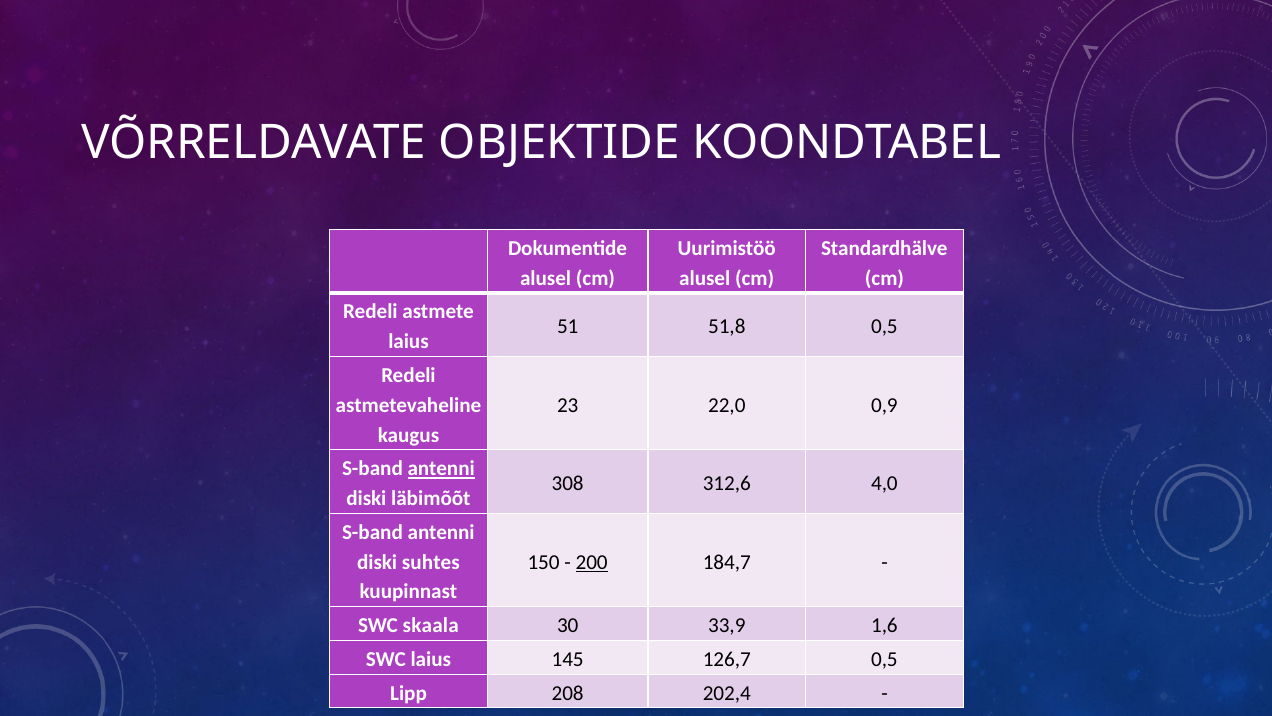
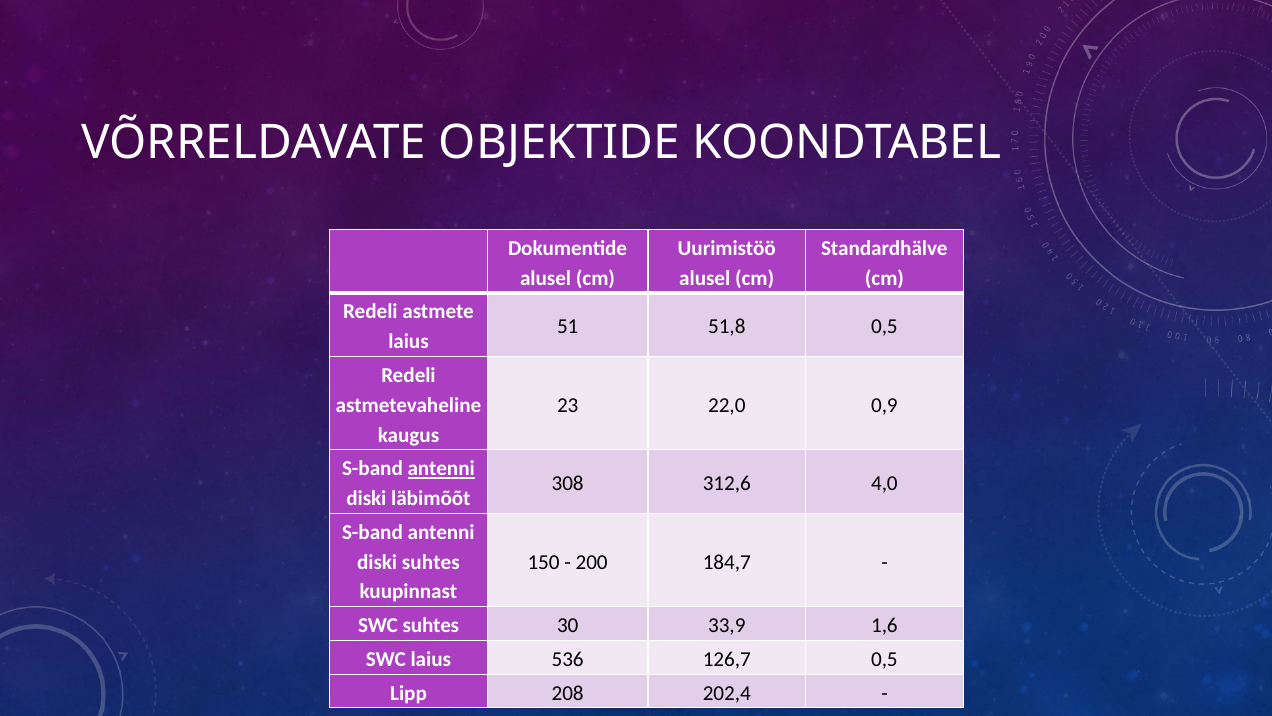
200 underline: present -> none
SWC skaala: skaala -> suhtes
145: 145 -> 536
